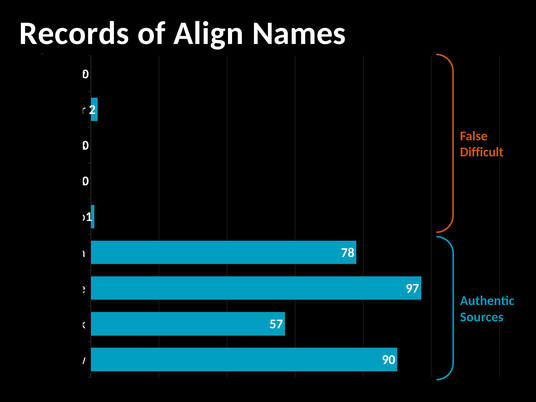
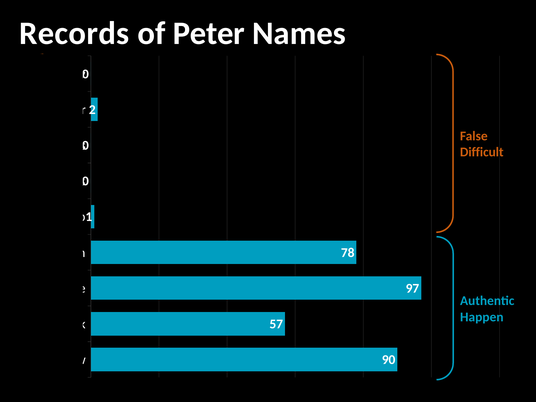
of Align: Align -> Peter
Sources: Sources -> Happen
